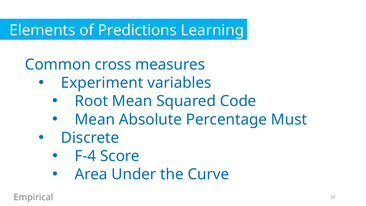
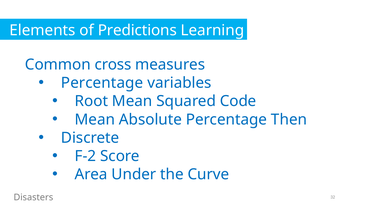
Experiment at (102, 83): Experiment -> Percentage
Must: Must -> Then
F-4: F-4 -> F-2
Empirical: Empirical -> Disasters
